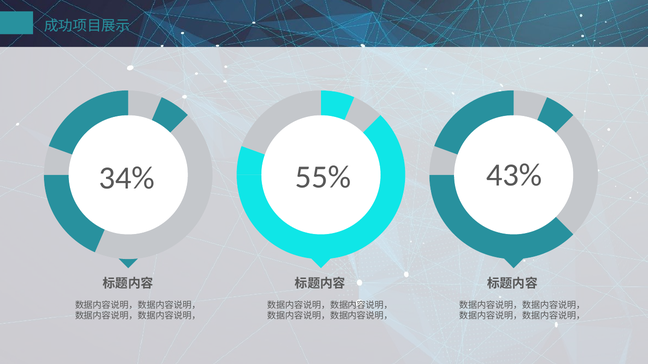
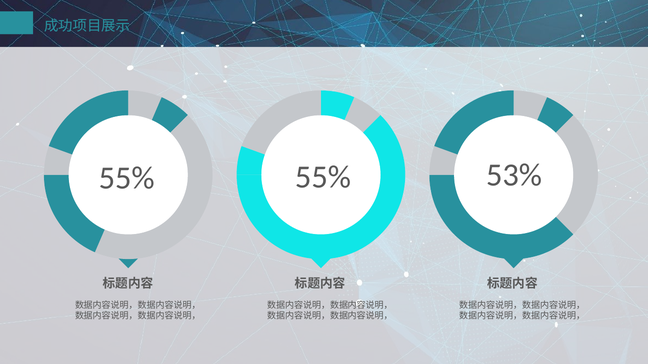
34% at (127, 178): 34% -> 55%
43%: 43% -> 53%
